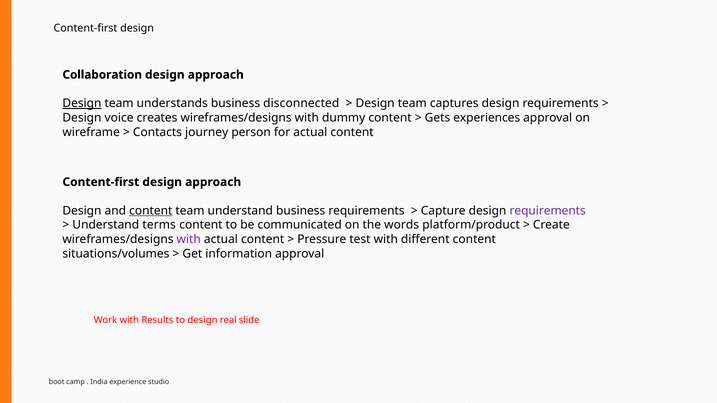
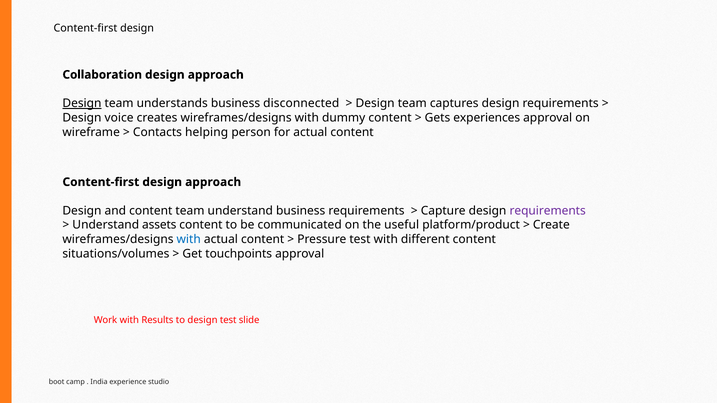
journey: journey -> helping
content at (151, 211) underline: present -> none
terms: terms -> assets
words: words -> useful
with at (189, 240) colour: purple -> blue
information: information -> touchpoints
design real: real -> test
